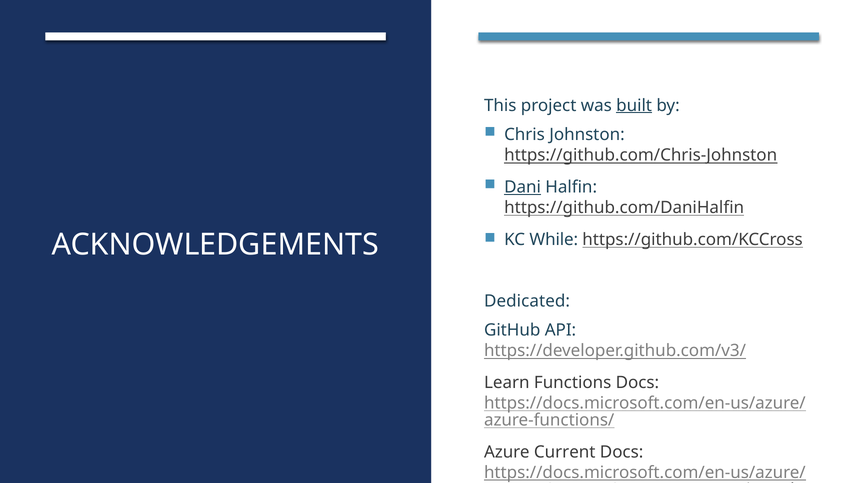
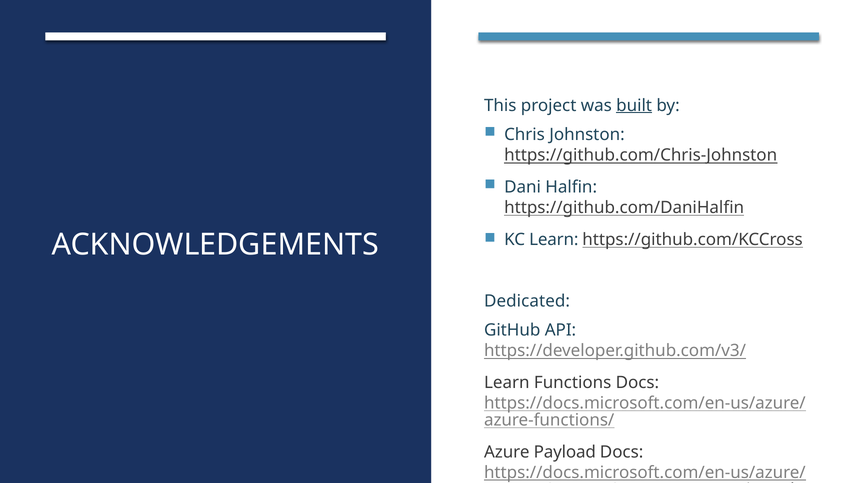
Dani underline: present -> none
KC While: While -> Learn
Current: Current -> Payload
